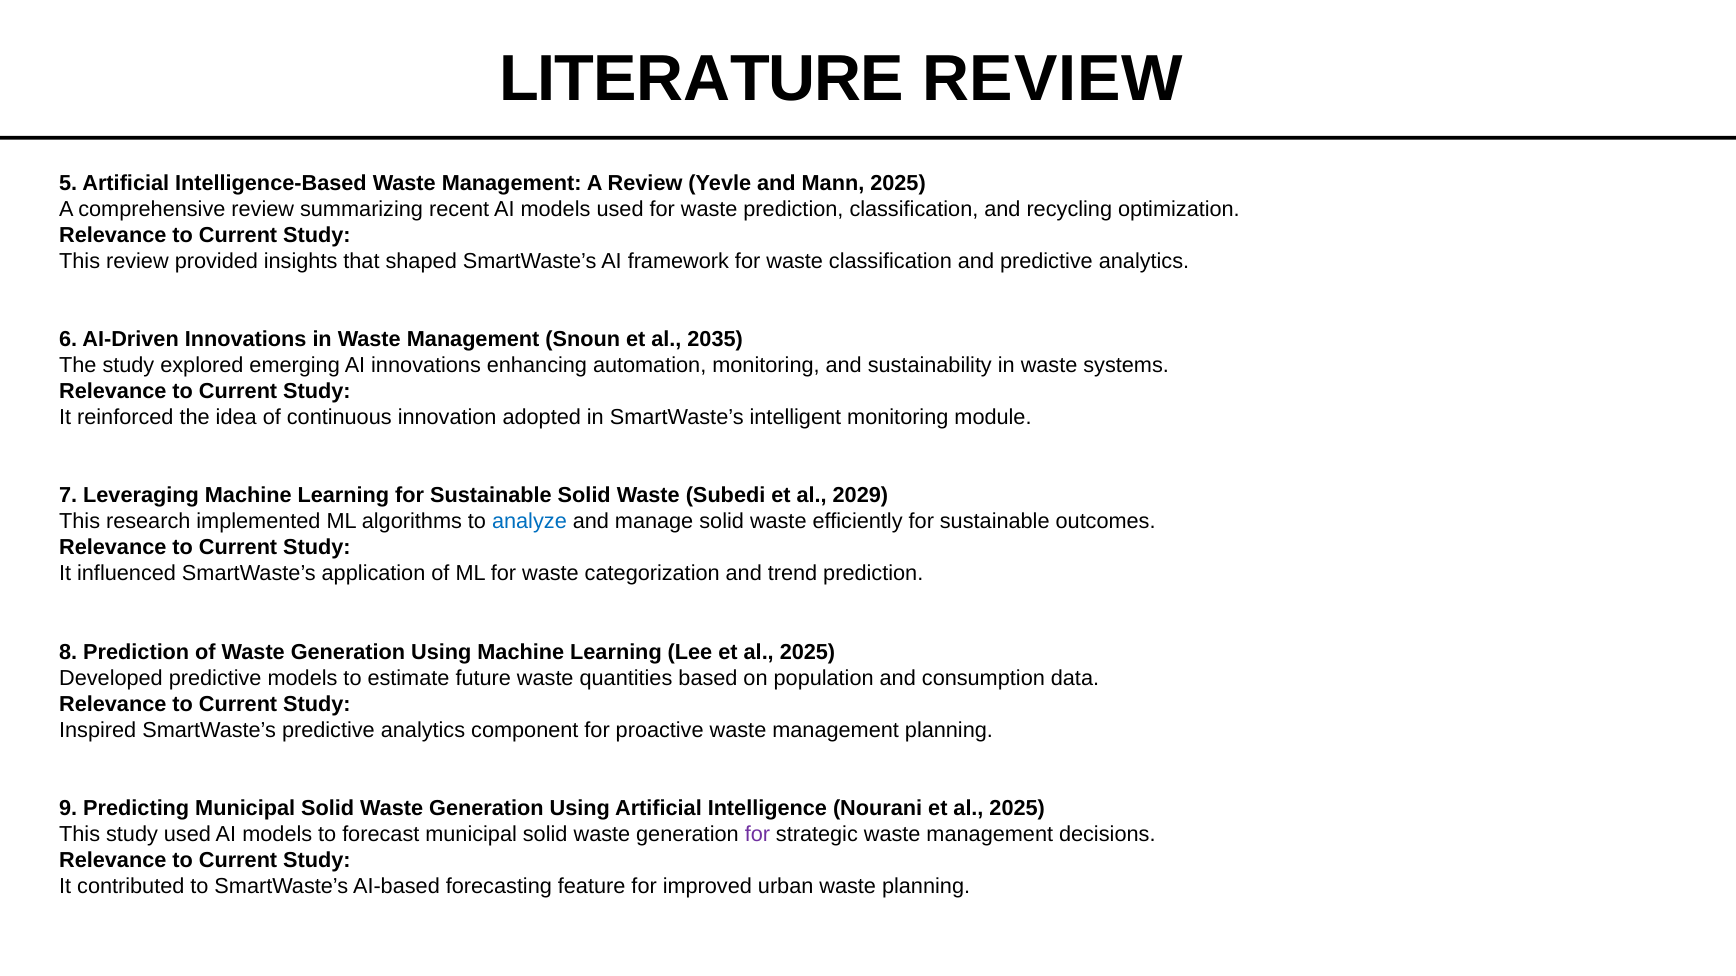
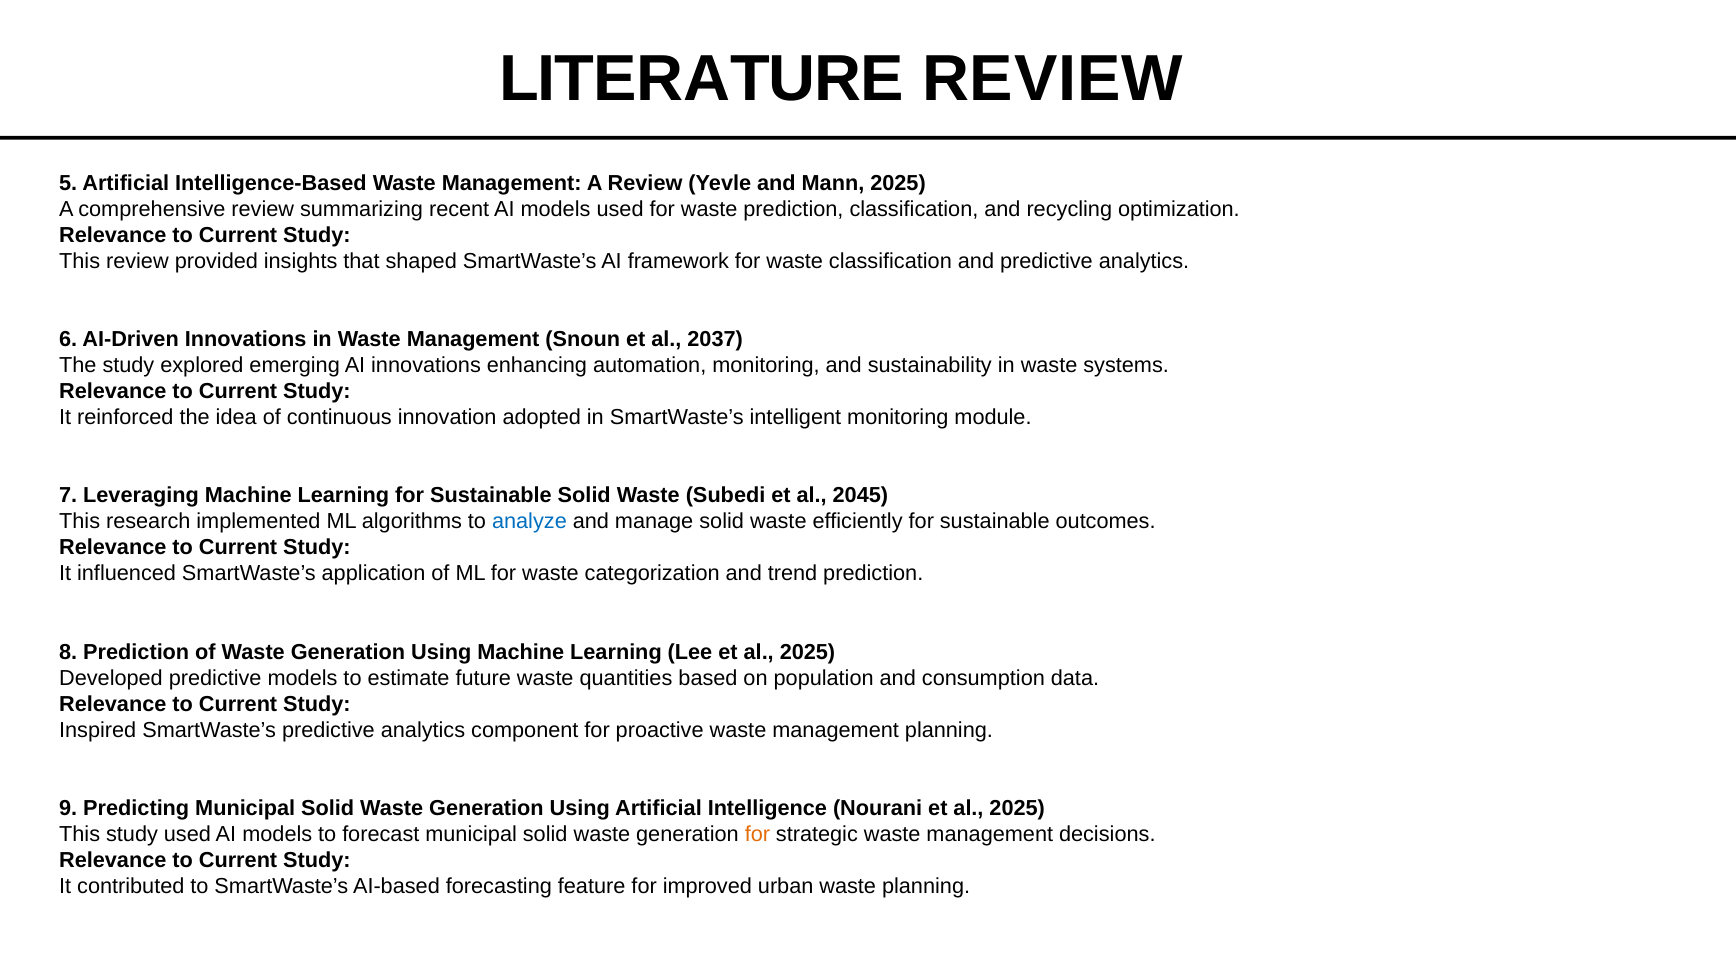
2035: 2035 -> 2037
2029: 2029 -> 2045
for at (757, 835) colour: purple -> orange
